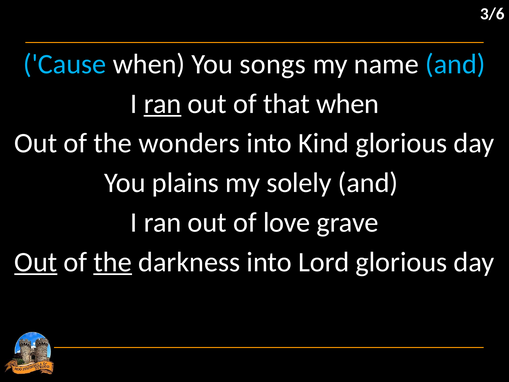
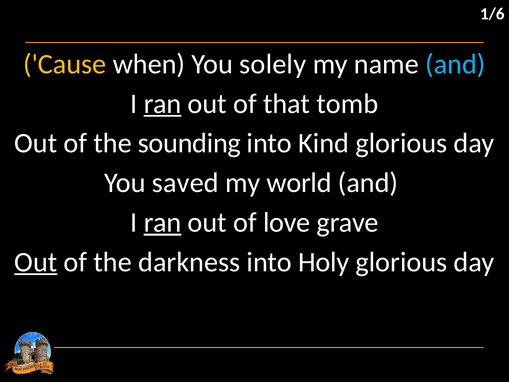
3/6: 3/6 -> 1/6
Cause colour: light blue -> yellow
songs: songs -> solely
that when: when -> tomb
wonders: wonders -> sounding
plains: plains -> saved
solely: solely -> world
ran at (163, 222) underline: none -> present
the at (113, 262) underline: present -> none
Lord: Lord -> Holy
